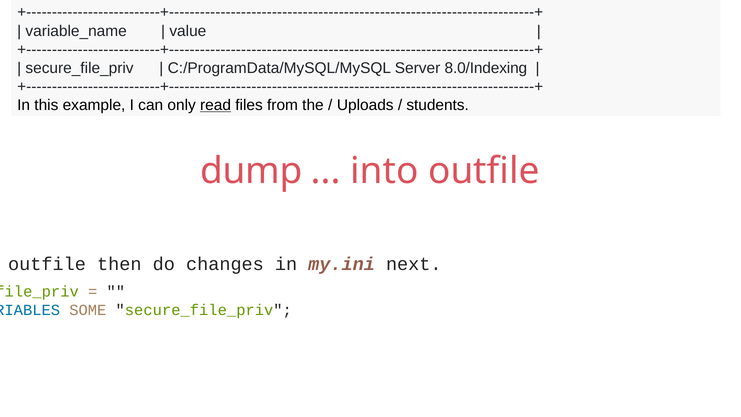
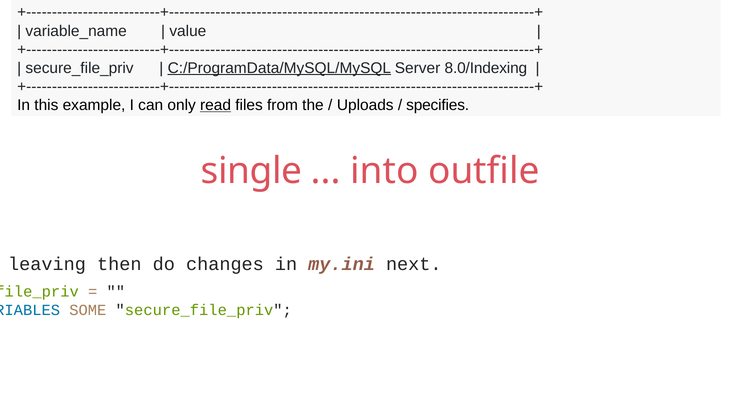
C:/ProgramData/MySQL/MySQL underline: none -> present
students: students -> specifies
dump: dump -> single
outfile at (47, 264): outfile -> leaving
